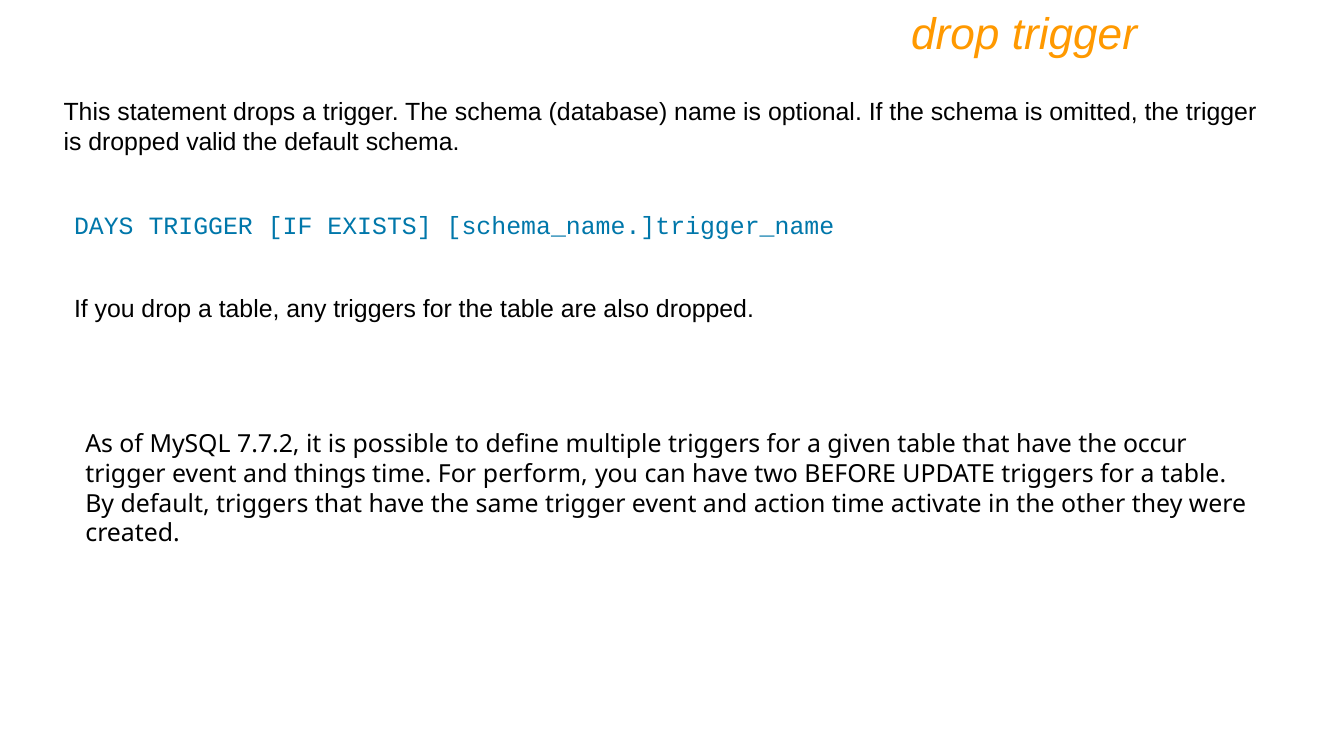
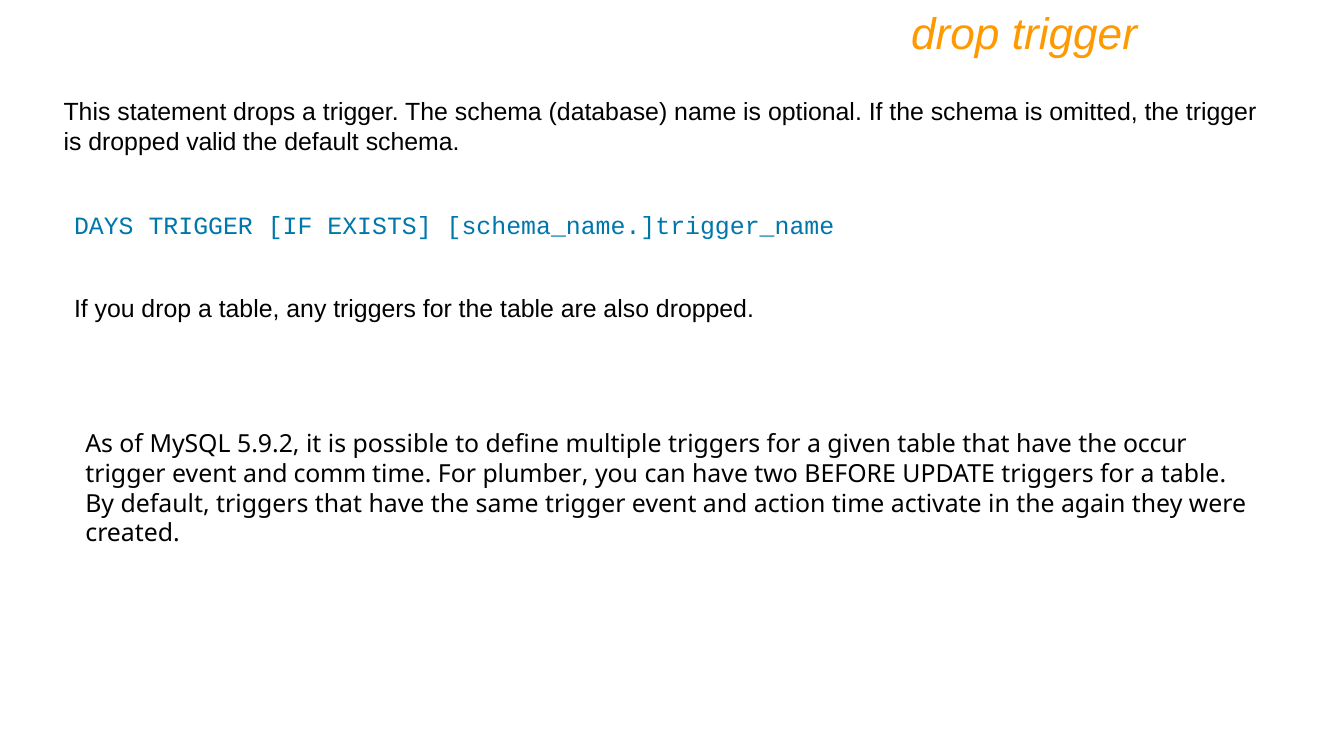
7.7.2: 7.7.2 -> 5.9.2
things: things -> comm
perform: perform -> plumber
other: other -> again
